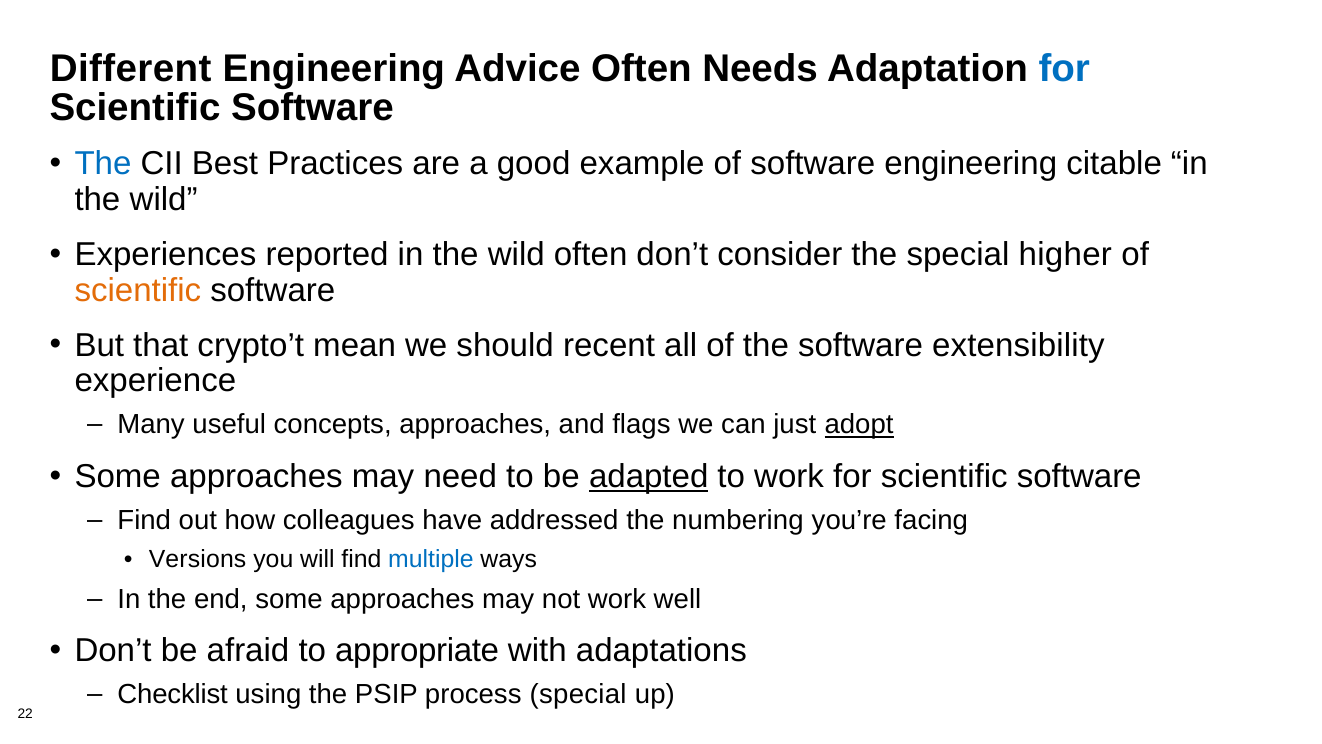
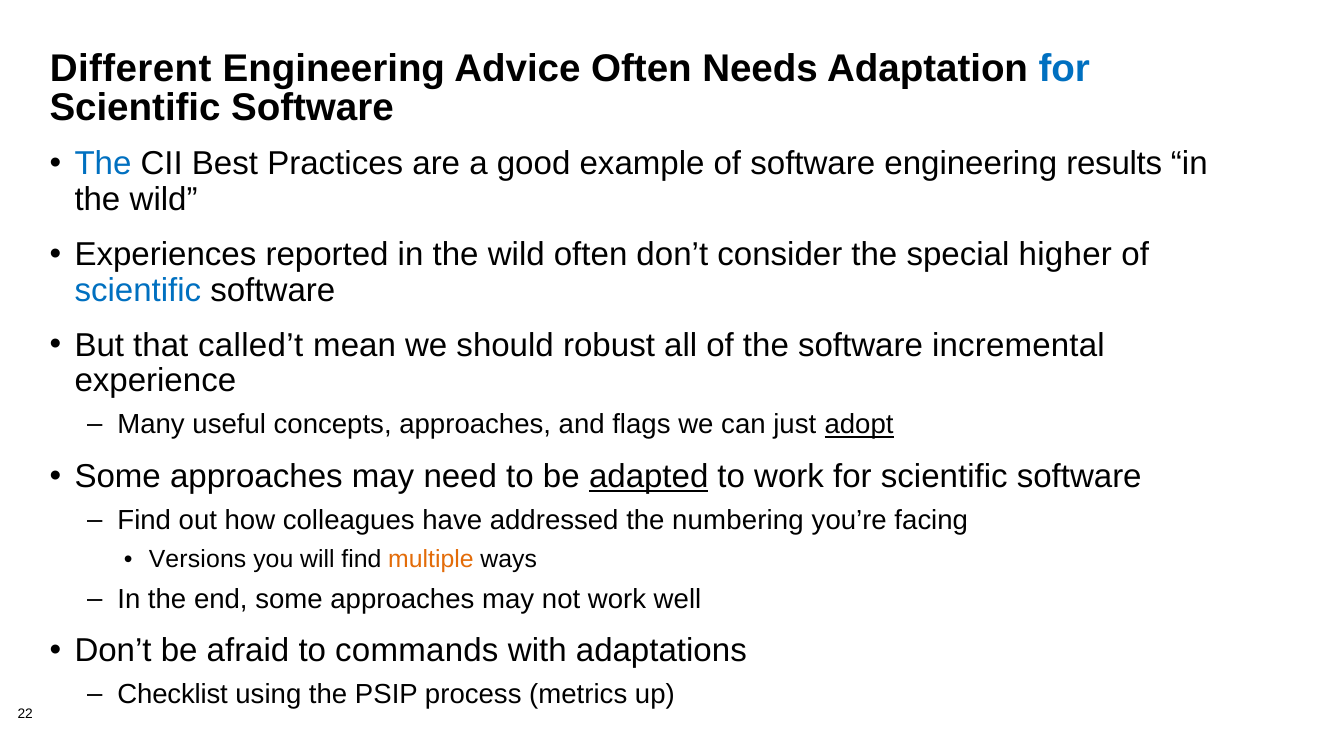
citable: citable -> results
scientific at (138, 290) colour: orange -> blue
crypto’t: crypto’t -> called’t
recent: recent -> robust
extensibility: extensibility -> incremental
multiple colour: blue -> orange
appropriate: appropriate -> commands
process special: special -> metrics
